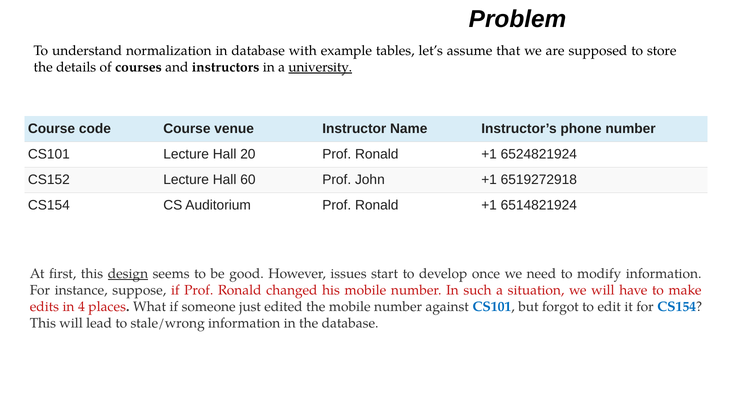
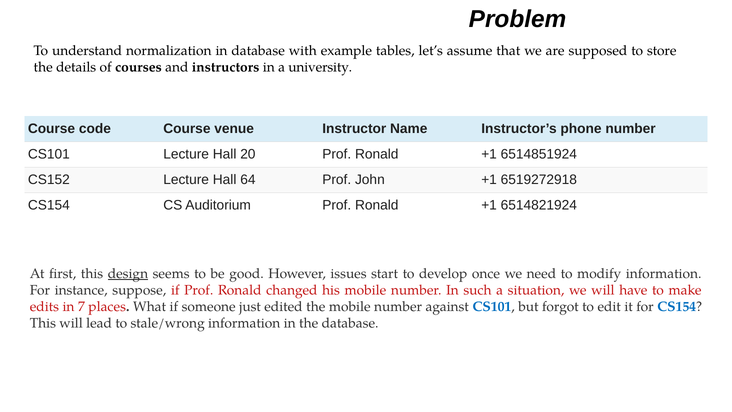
university underline: present -> none
6524821924: 6524821924 -> 6514851924
60: 60 -> 64
4: 4 -> 7
